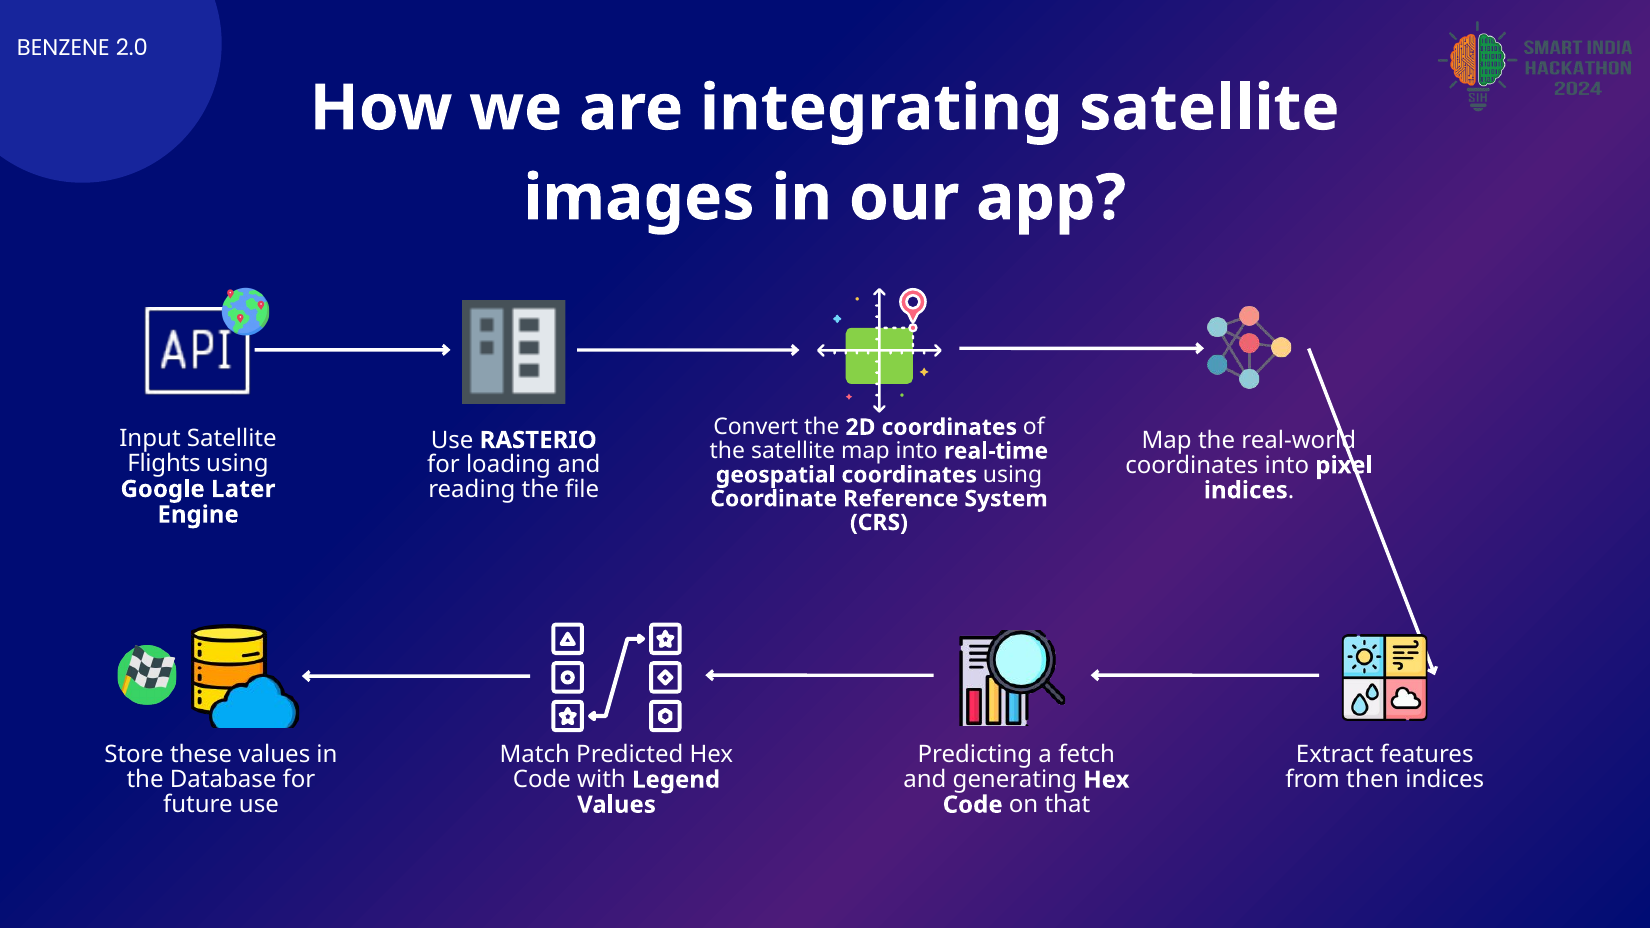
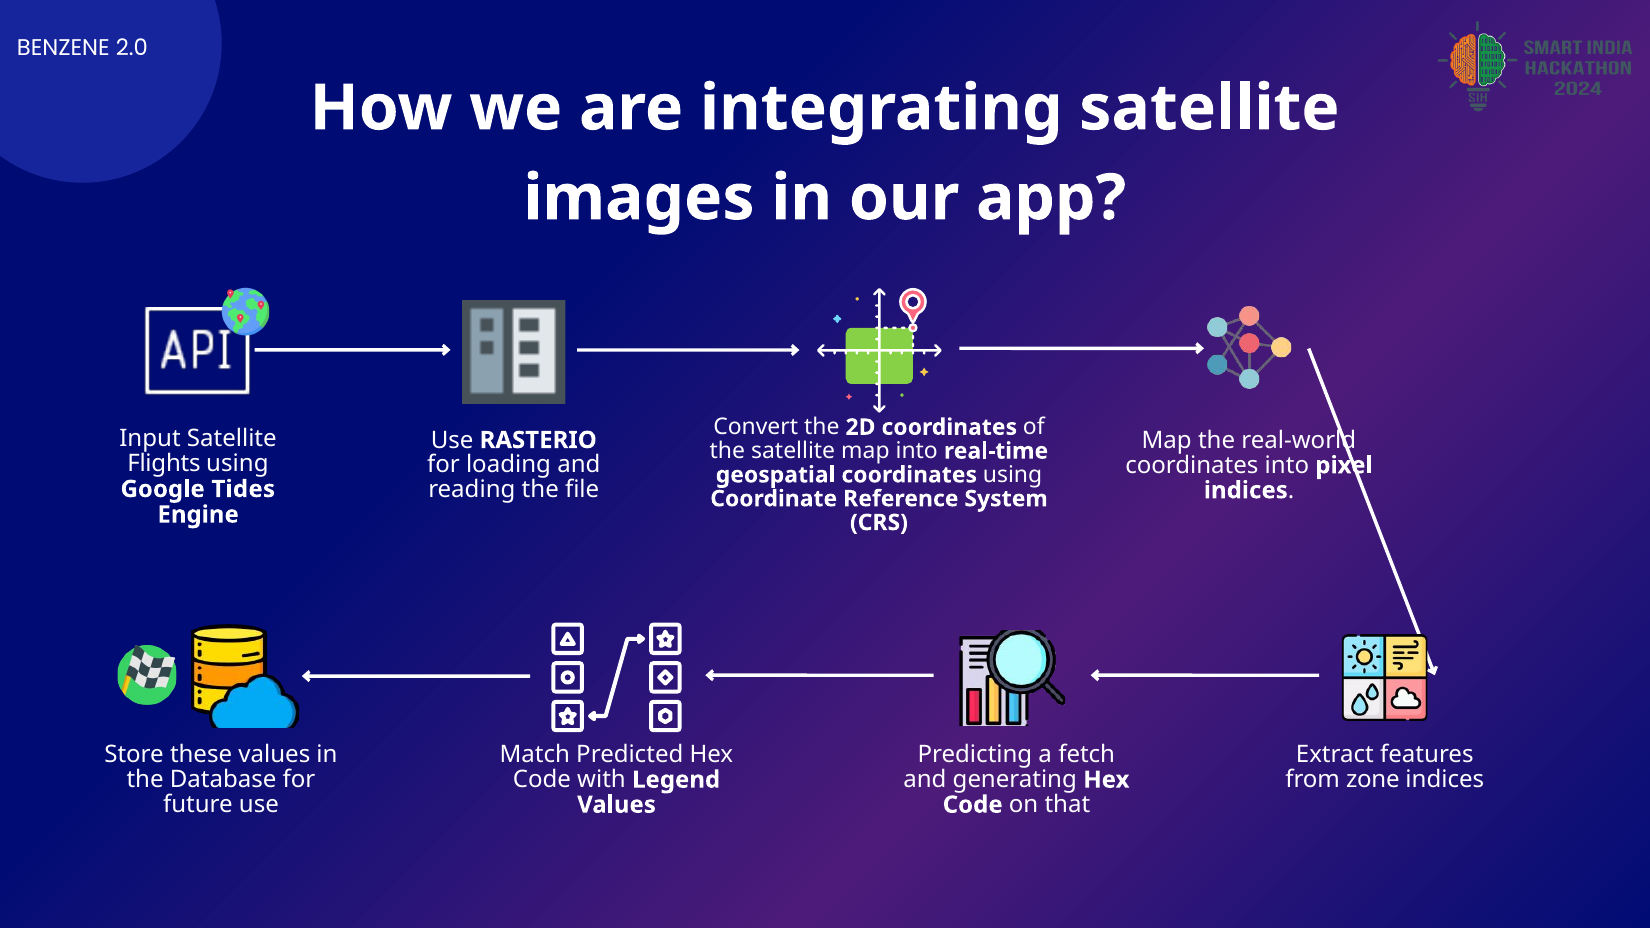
Later: Later -> Tides
then: then -> zone
